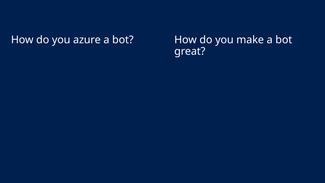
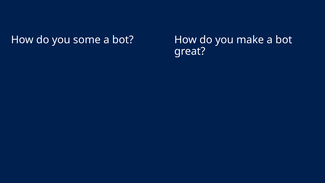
azure: azure -> some
